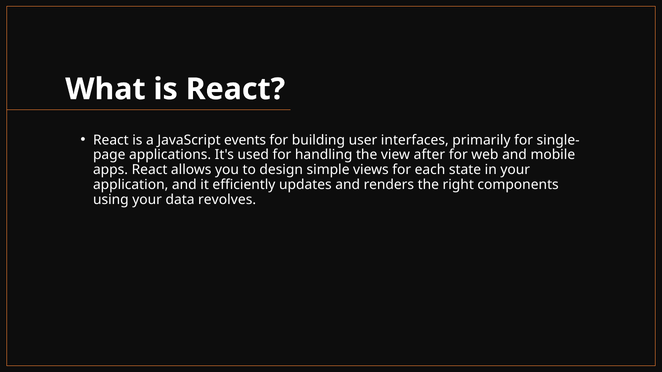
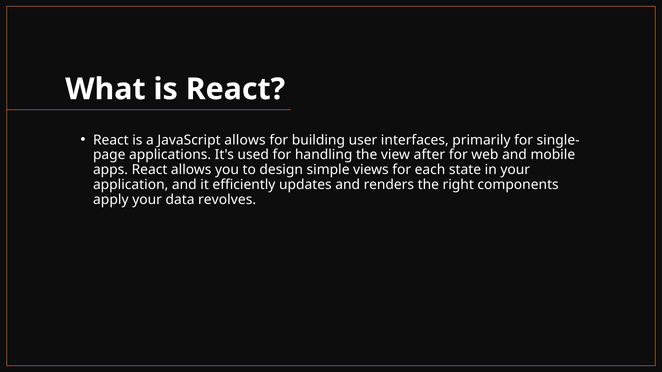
JavaScript events: events -> allows
using: using -> apply
